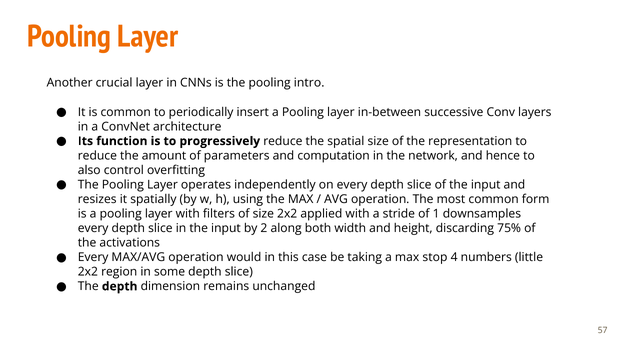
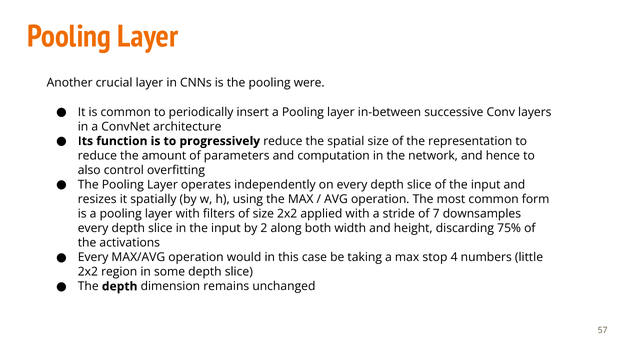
intro: intro -> were
1: 1 -> 7
